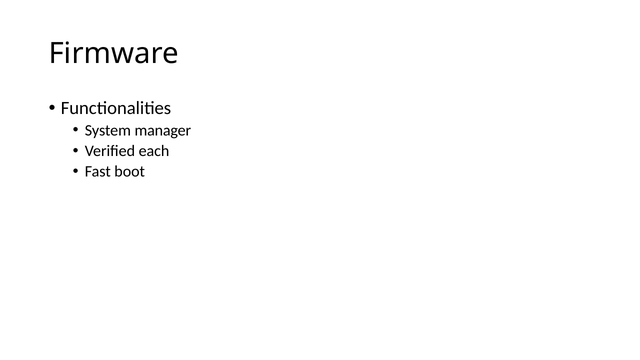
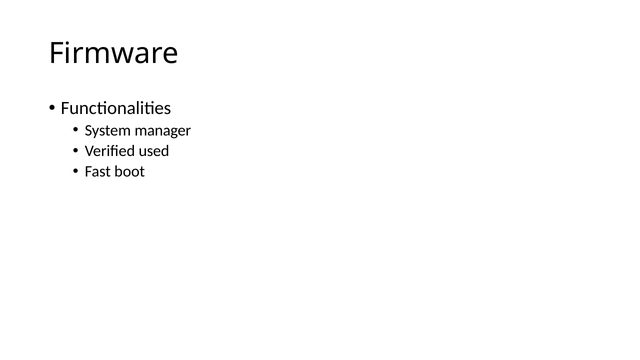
each: each -> used
